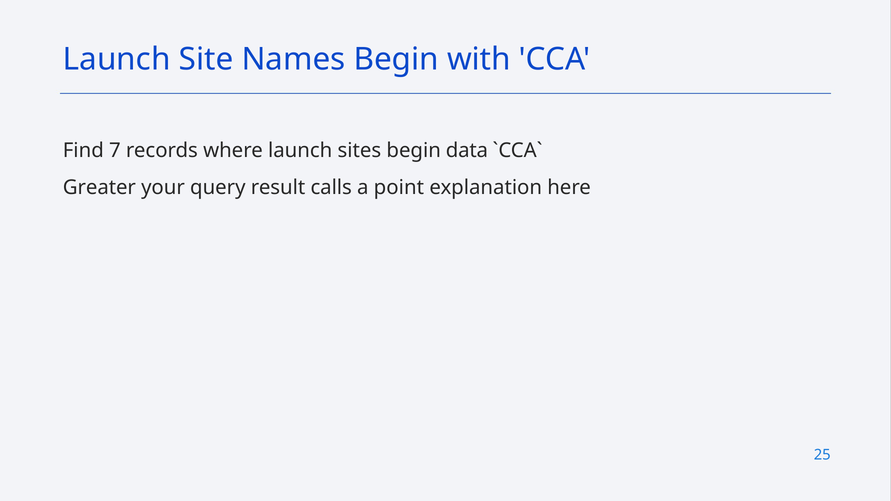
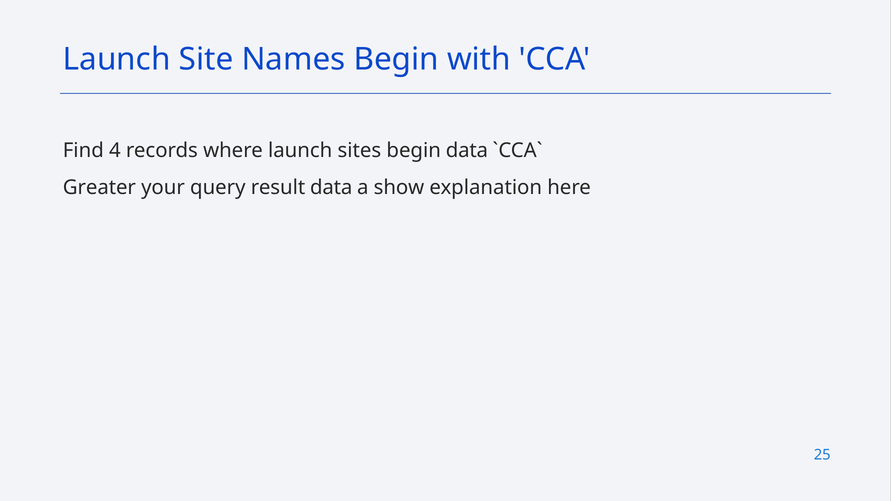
7: 7 -> 4
result calls: calls -> data
point: point -> show
